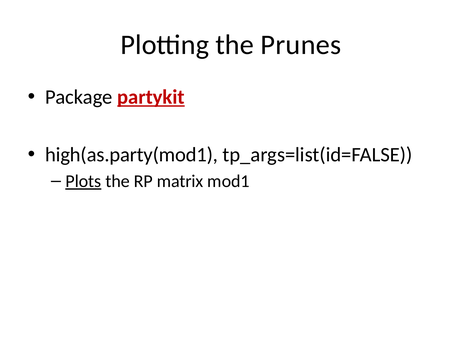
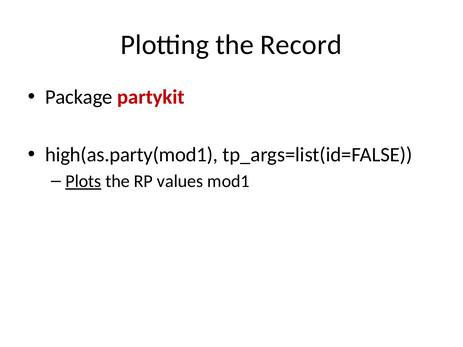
Prunes: Prunes -> Record
partykit underline: present -> none
matrix: matrix -> values
